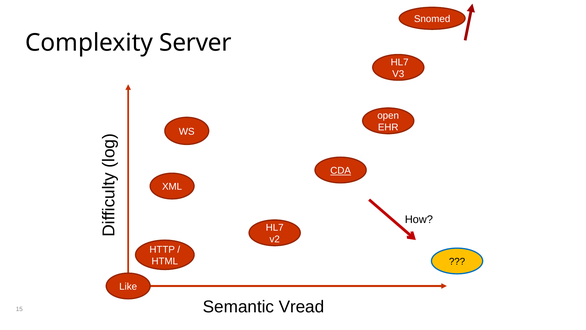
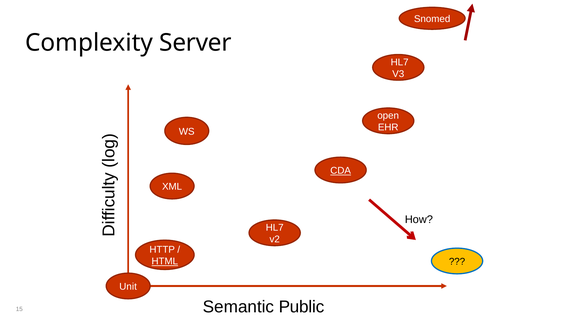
HTML underline: none -> present
Like: Like -> Unit
Vread: Vread -> Public
